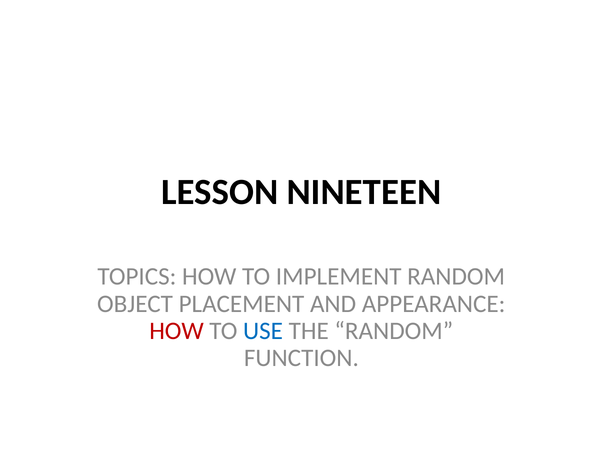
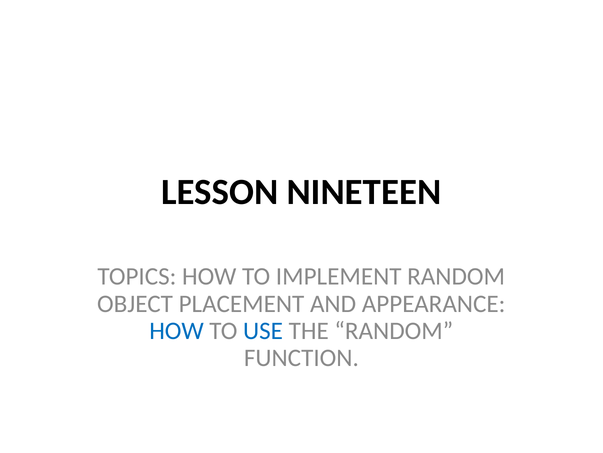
HOW at (177, 330) colour: red -> blue
